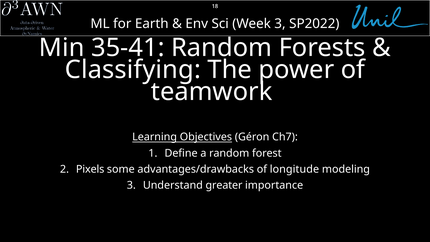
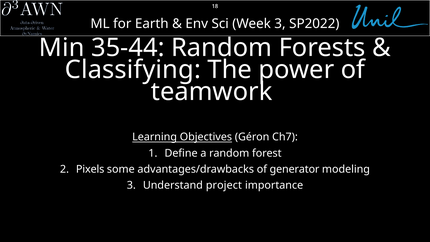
35-41: 35-41 -> 35-44
longitude: longitude -> generator
greater: greater -> project
